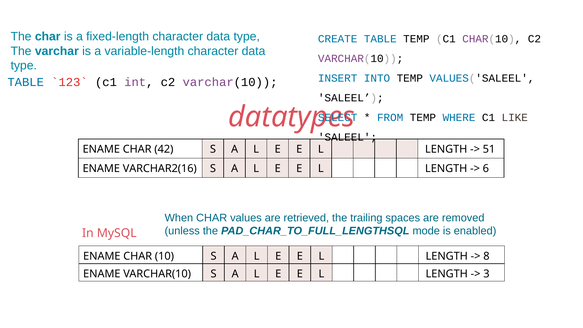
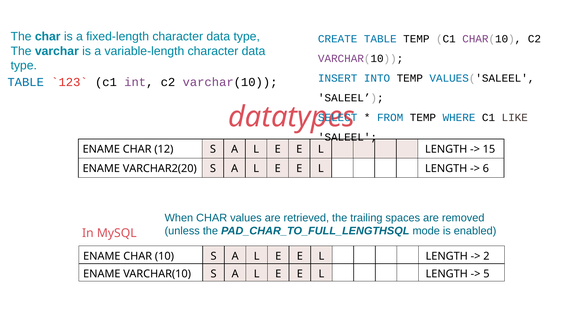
42: 42 -> 12
51: 51 -> 15
VARCHAR2(16: VARCHAR2(16 -> VARCHAR2(20
8: 8 -> 2
3: 3 -> 5
